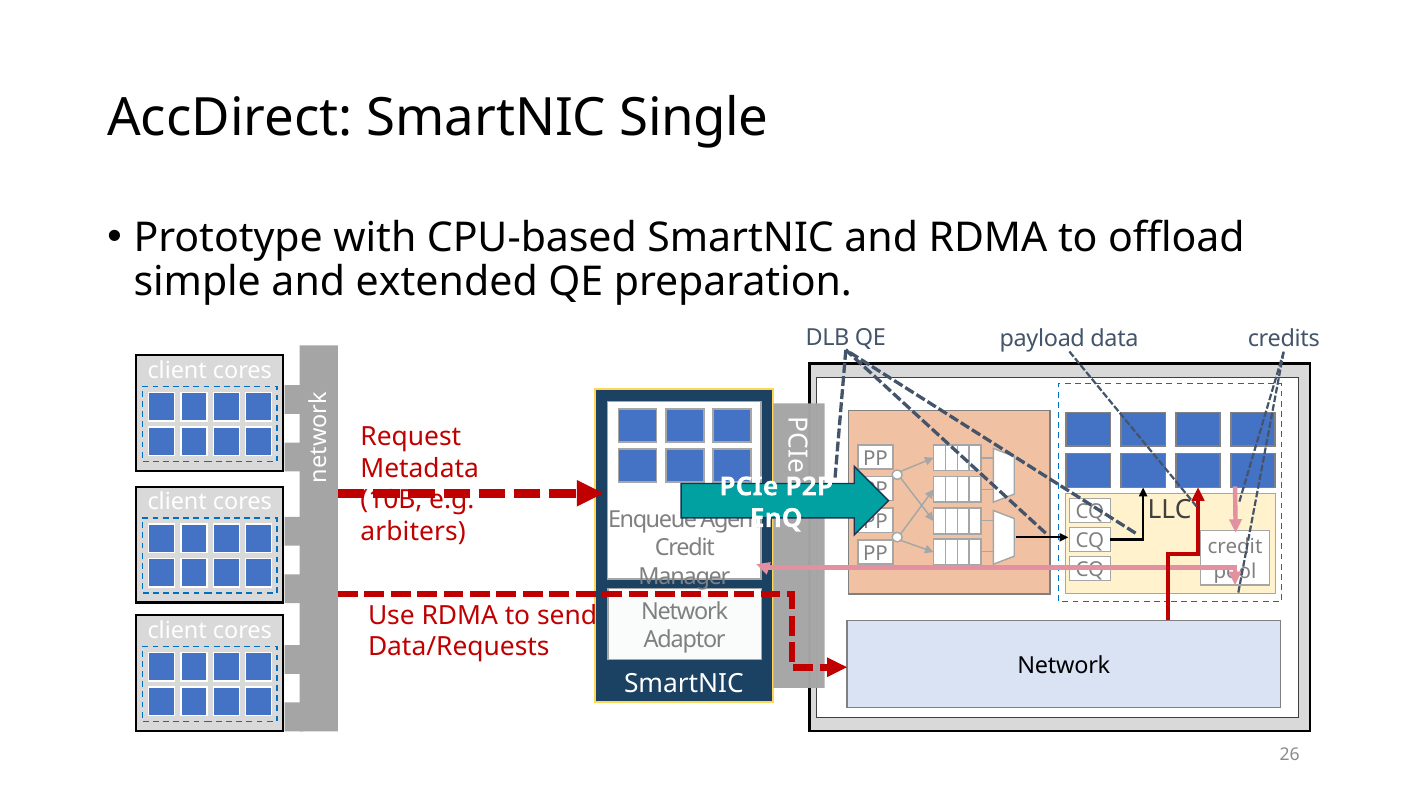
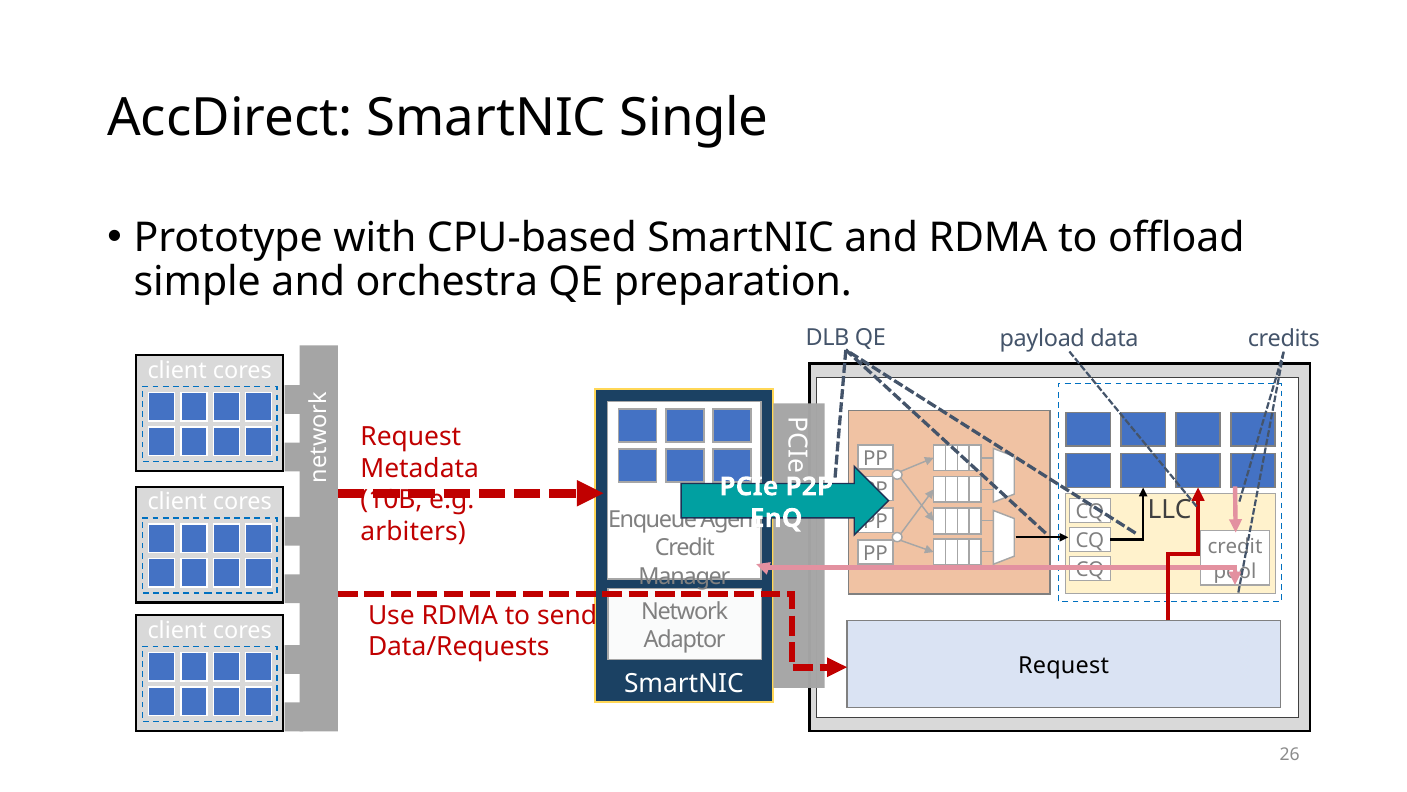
extended: extended -> orchestra
Network at (1064, 665): Network -> Request
